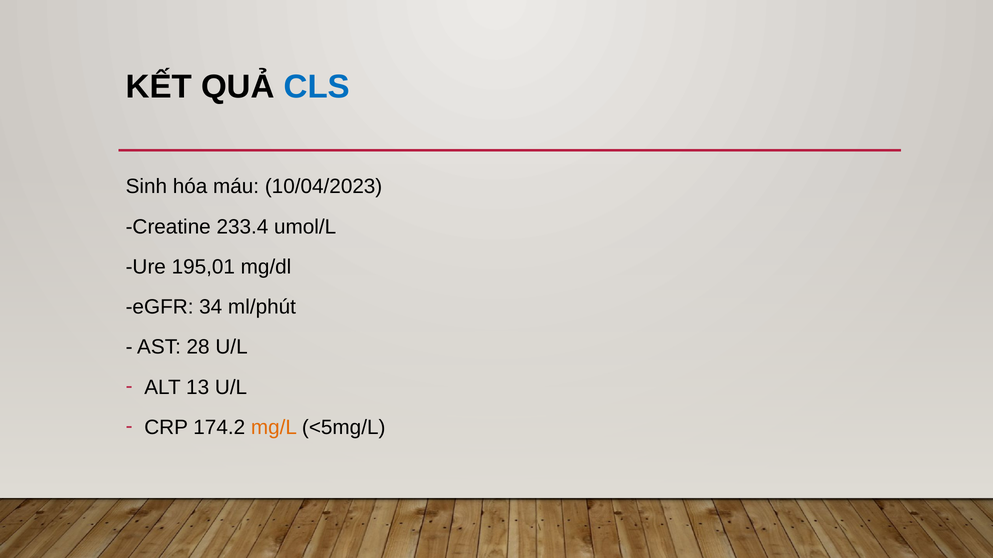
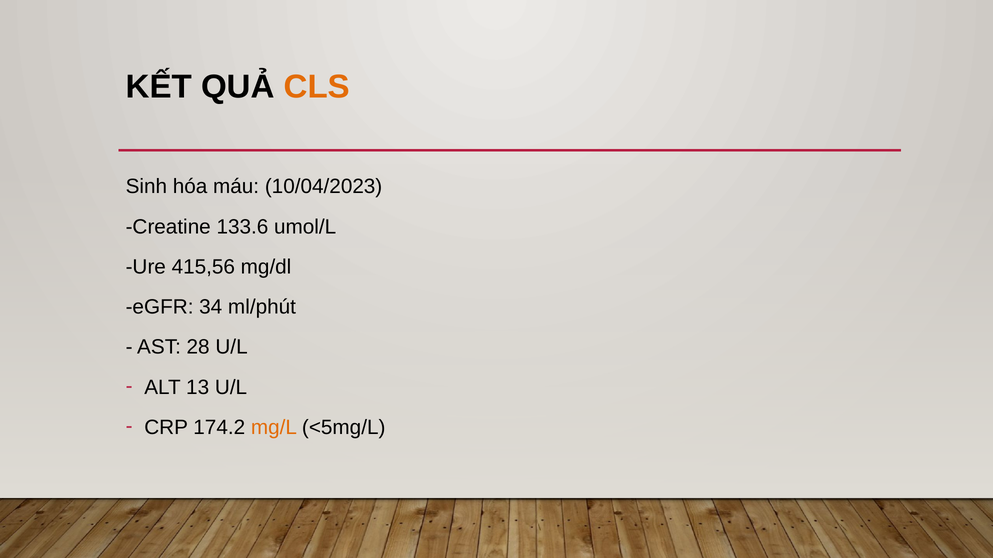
CLS colour: blue -> orange
233.4: 233.4 -> 133.6
195,01: 195,01 -> 415,56
